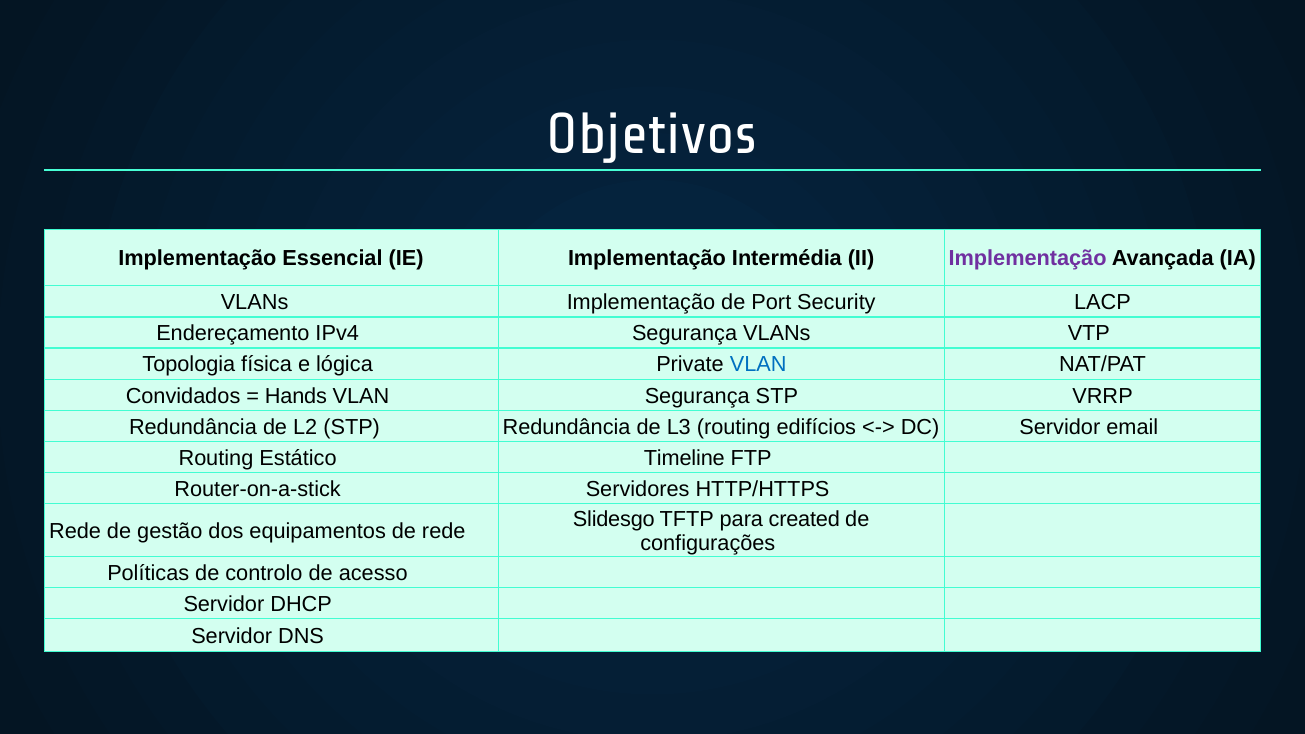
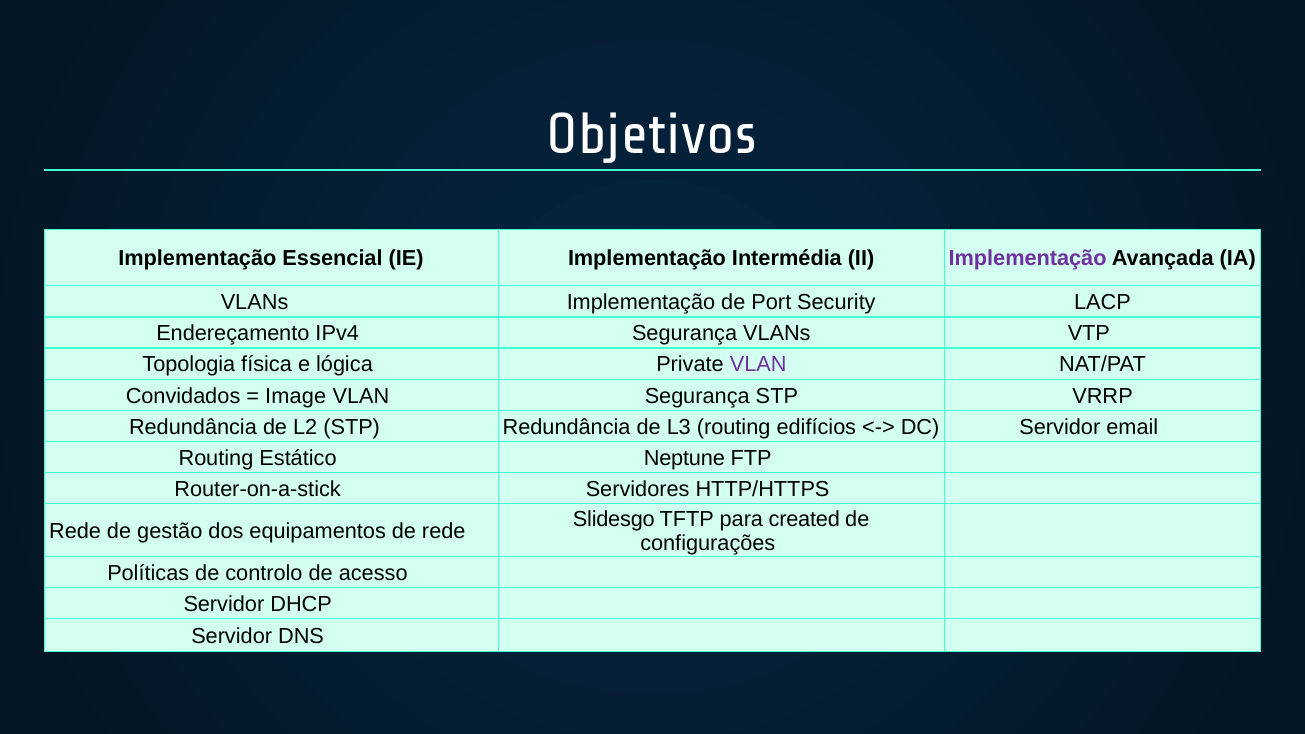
VLAN colour: blue -> purple
Hands: Hands -> Image
Timeline: Timeline -> Neptune
